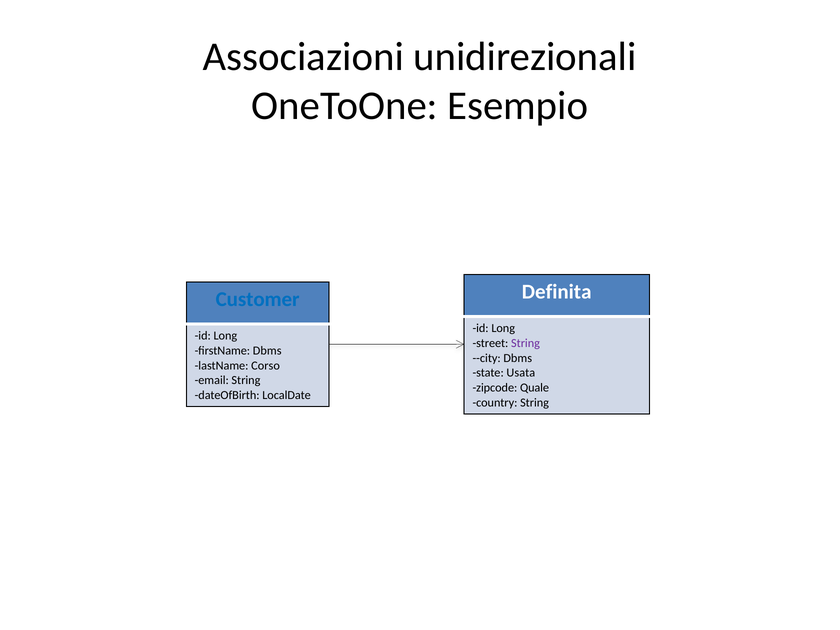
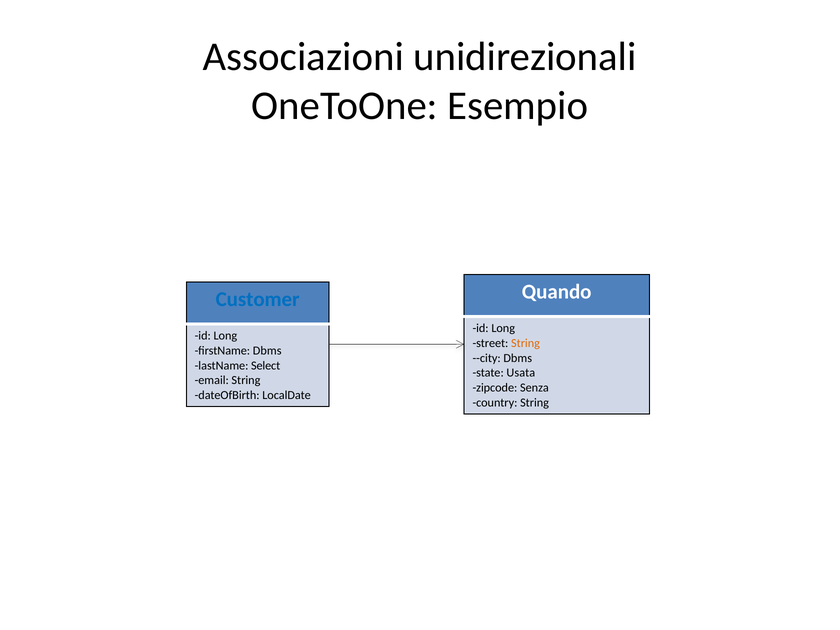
Definita: Definita -> Quando
String at (526, 343) colour: purple -> orange
Corso: Corso -> Select
Quale: Quale -> Senza
